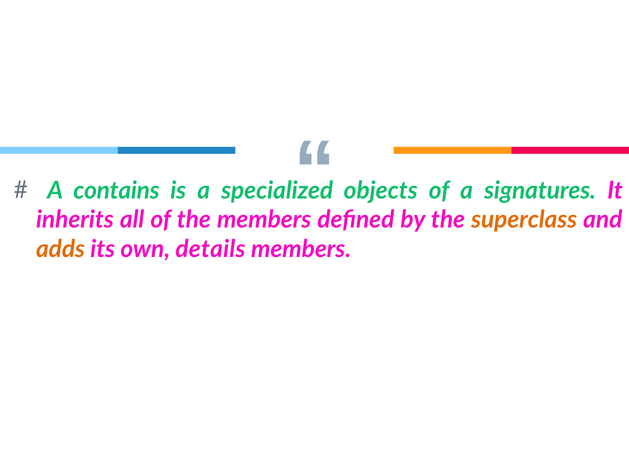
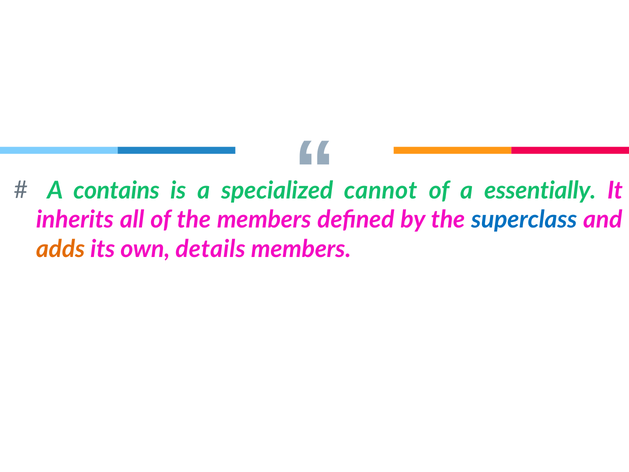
objects: objects -> cannot
signatures: signatures -> essentially
superclass colour: orange -> blue
